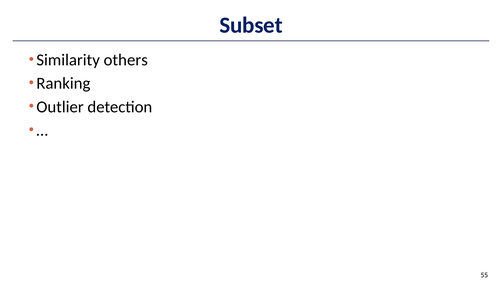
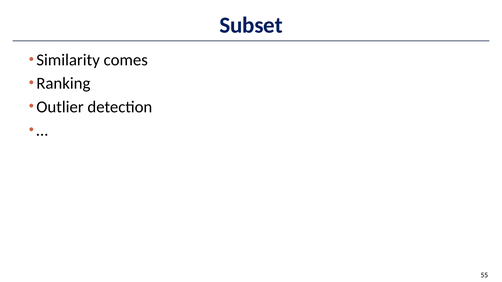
others: others -> comes
